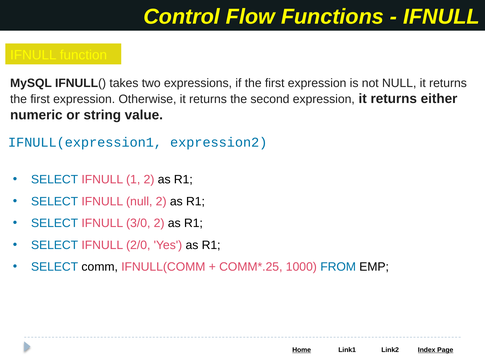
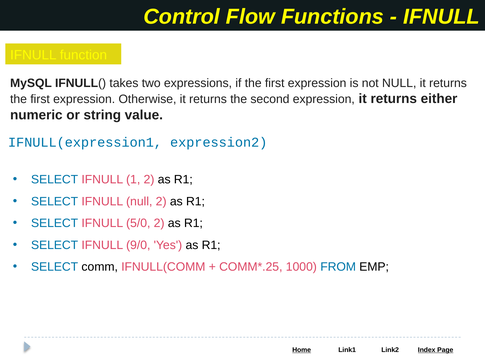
3/0: 3/0 -> 5/0
2/0: 2/0 -> 9/0
